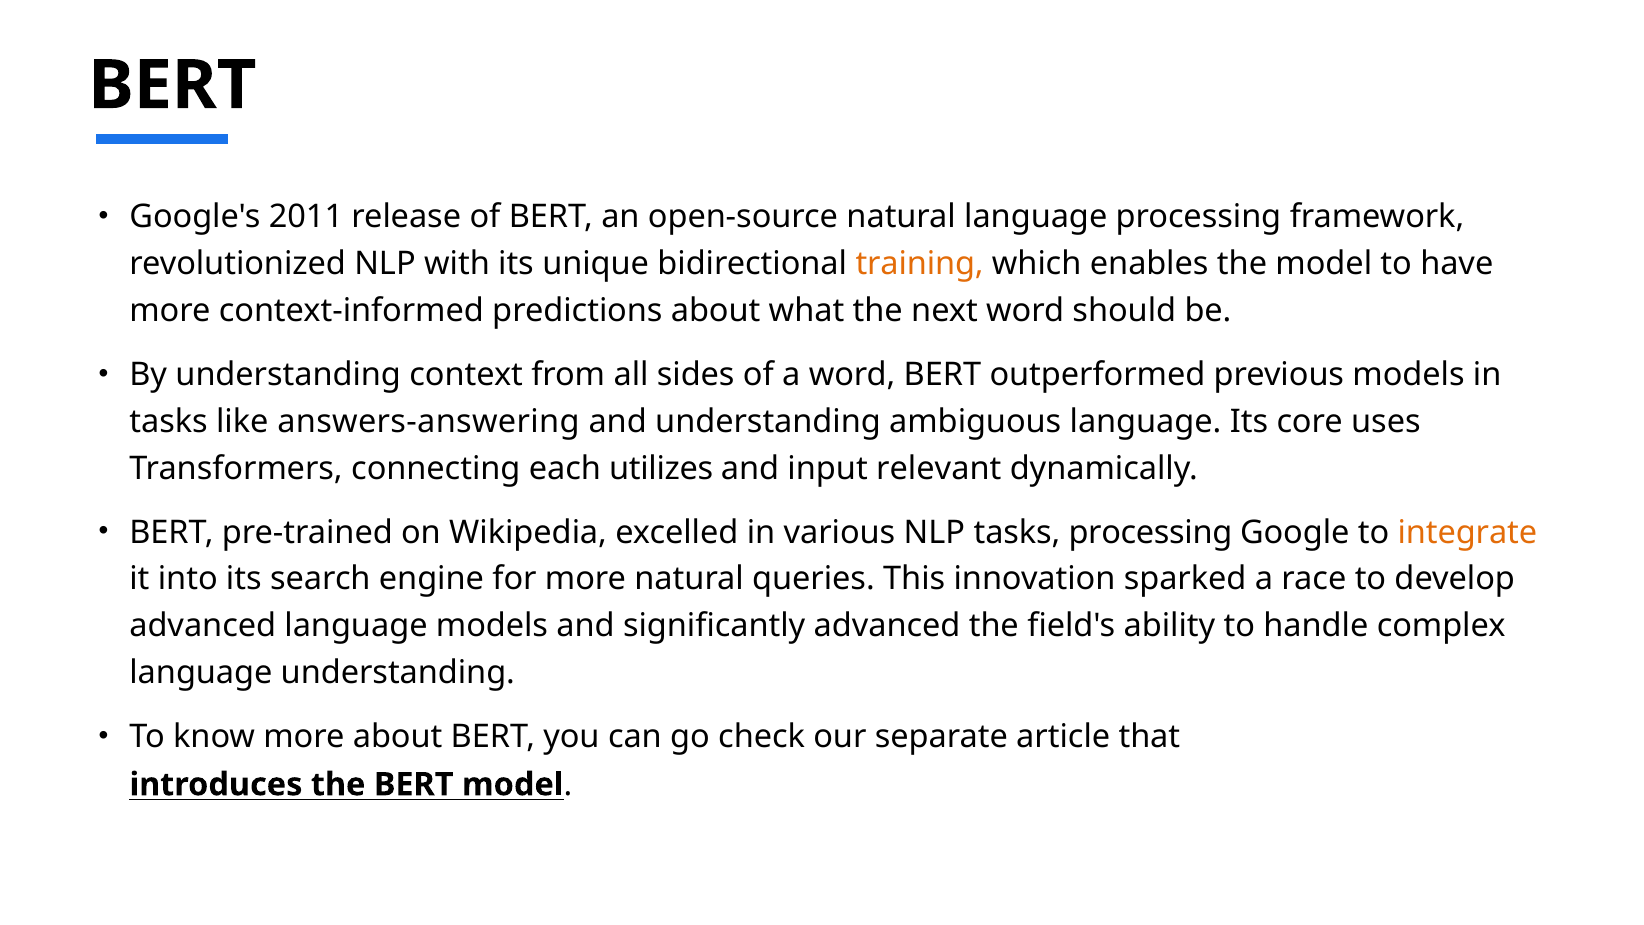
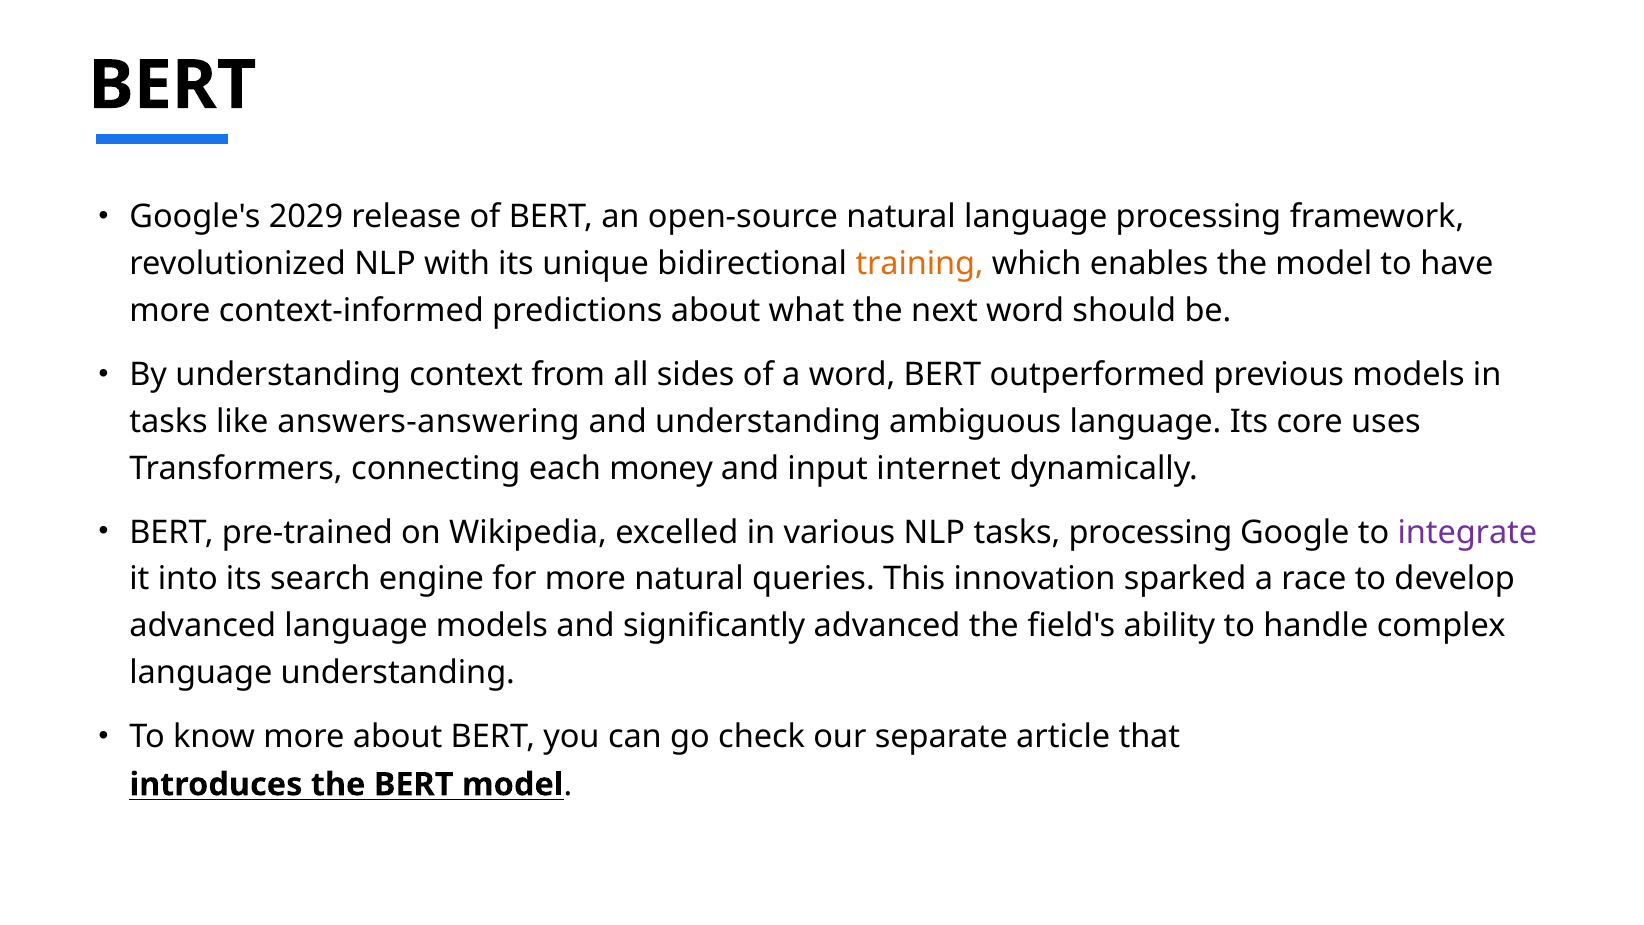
2011: 2011 -> 2029
utilizes: utilizes -> money
relevant: relevant -> internet
integrate colour: orange -> purple
